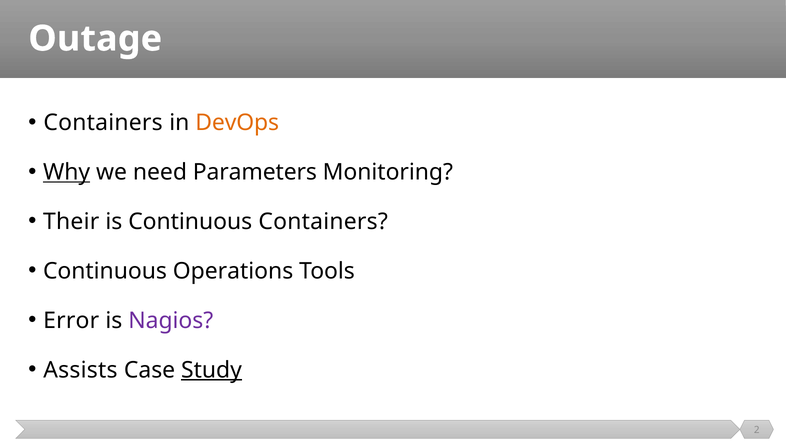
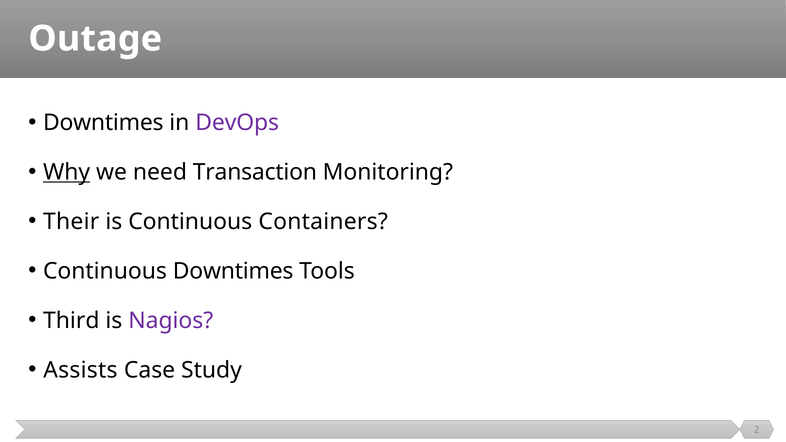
Containers at (103, 123): Containers -> Downtimes
DevOps colour: orange -> purple
Parameters: Parameters -> Transaction
Continuous Operations: Operations -> Downtimes
Error: Error -> Third
Study underline: present -> none
